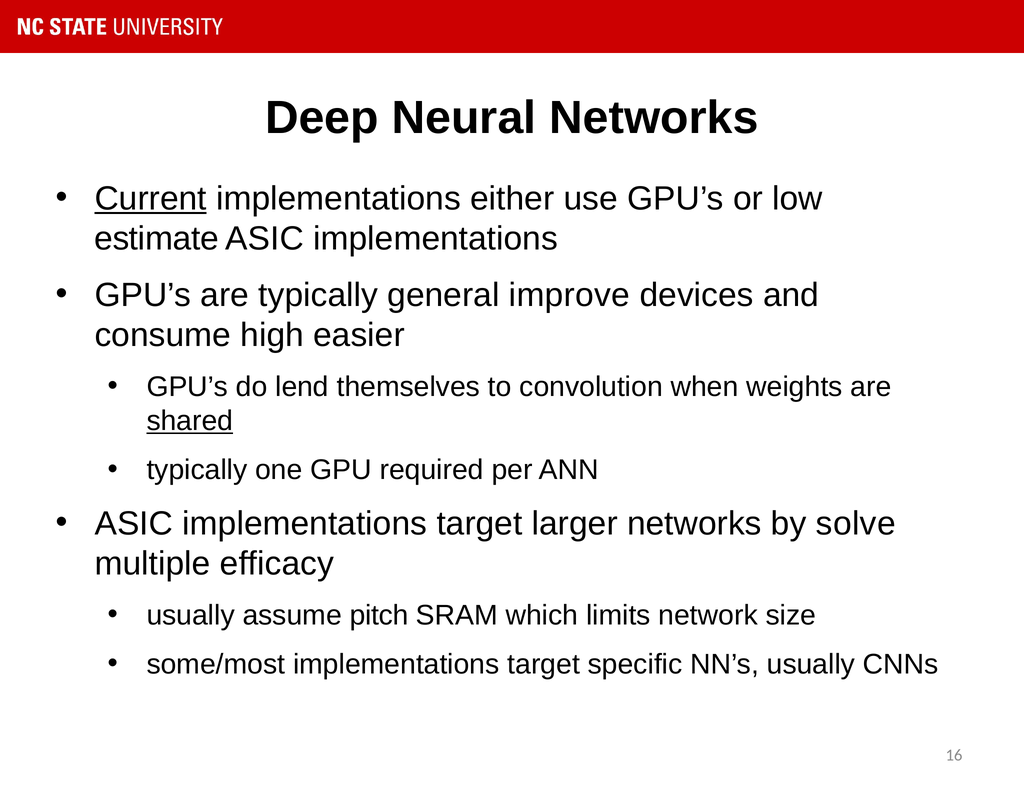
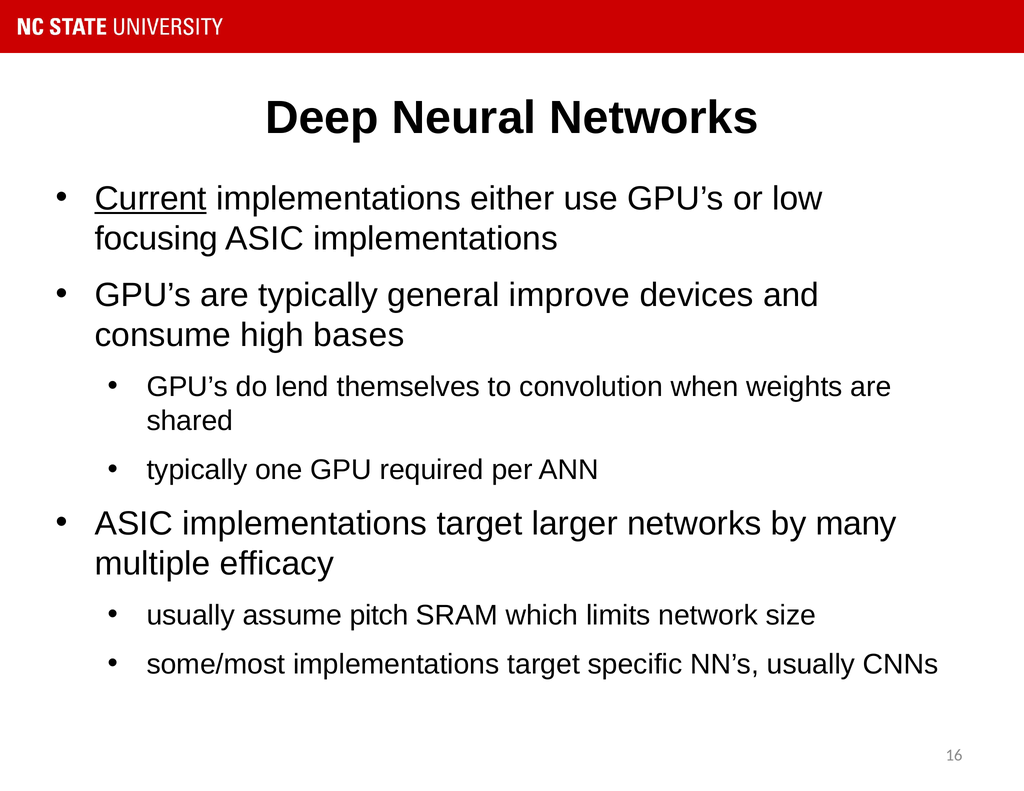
estimate: estimate -> focusing
easier: easier -> bases
shared underline: present -> none
solve: solve -> many
